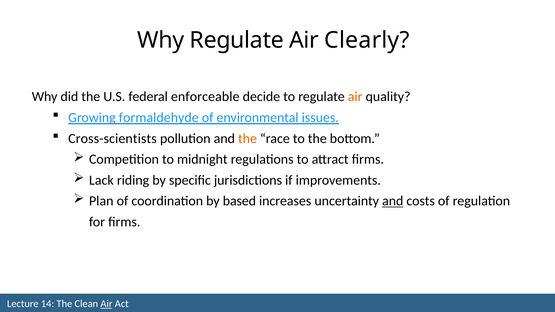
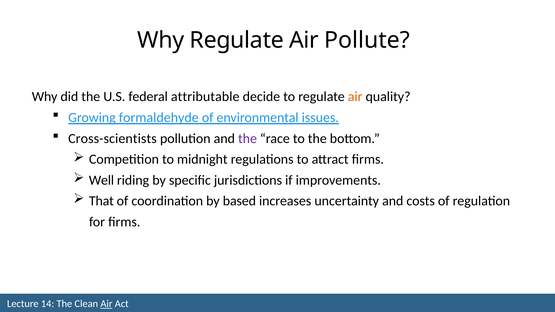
Clearly: Clearly -> Pollute
enforceable: enforceable -> attributable
the at (248, 139) colour: orange -> purple
Lack: Lack -> Well
Plan: Plan -> That
and at (393, 201) underline: present -> none
